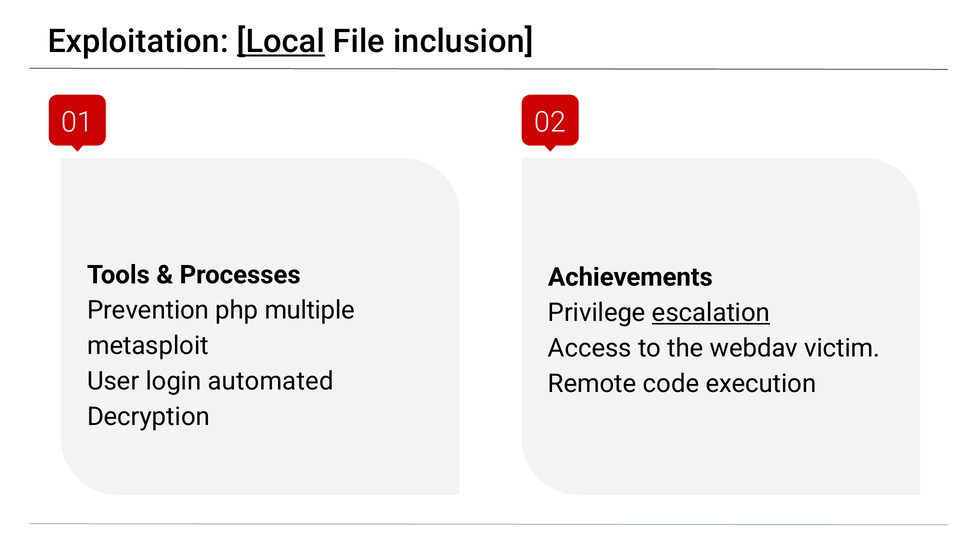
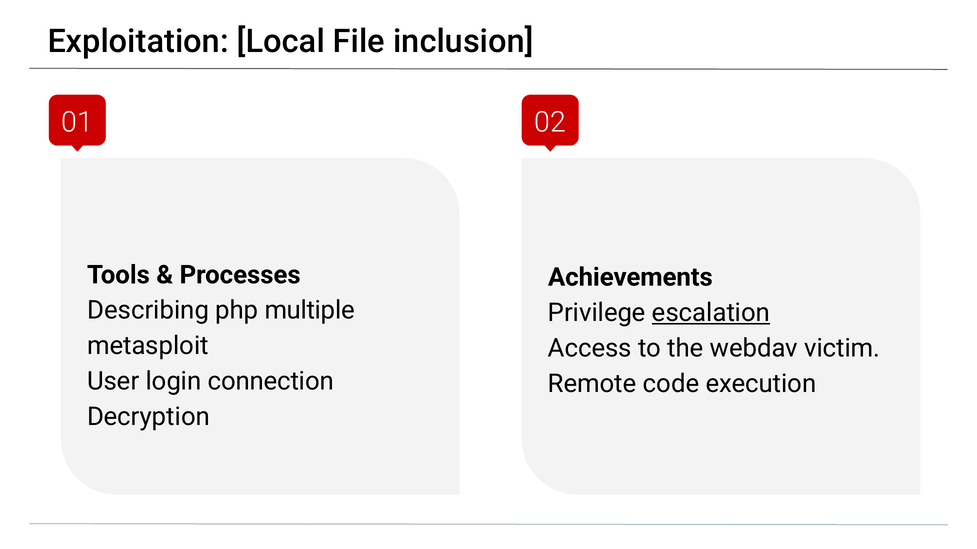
Local underline: present -> none
Prevention: Prevention -> Describing
automated: automated -> connection
